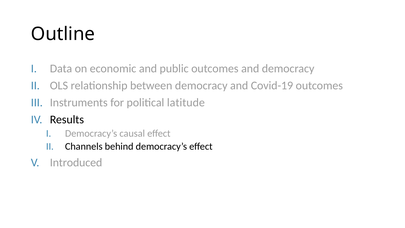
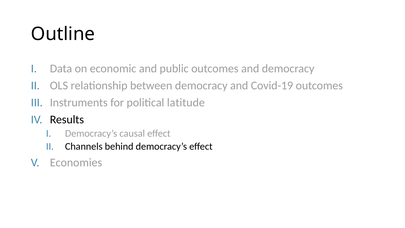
Introduced: Introduced -> Economies
